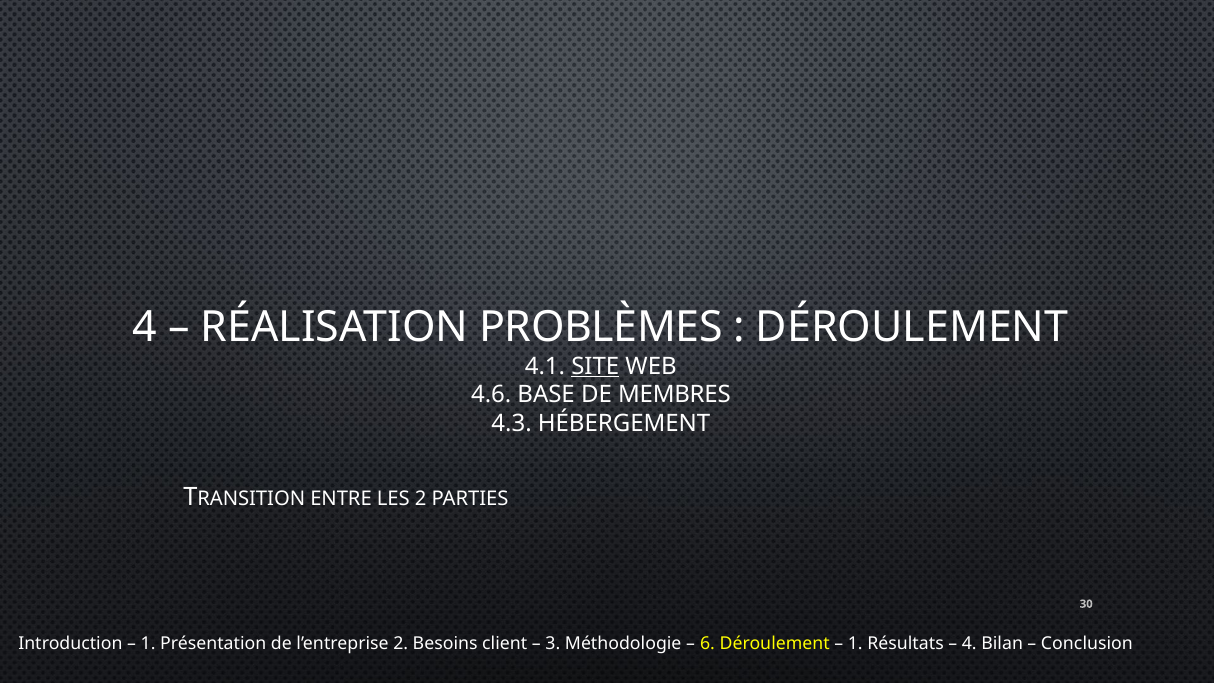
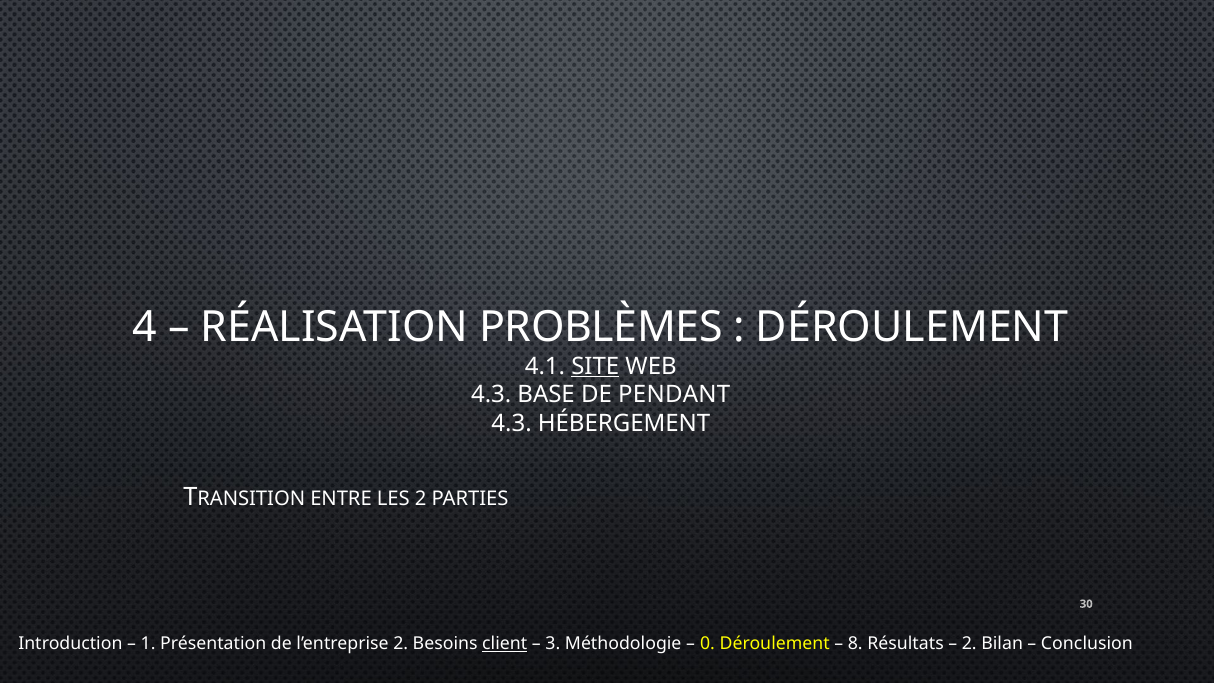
4.6 at (491, 395): 4.6 -> 4.3
MEMBRES: MEMBRES -> PENDANT
client underline: none -> present
6: 6 -> 0
1 at (855, 644): 1 -> 8
4 at (969, 644): 4 -> 2
